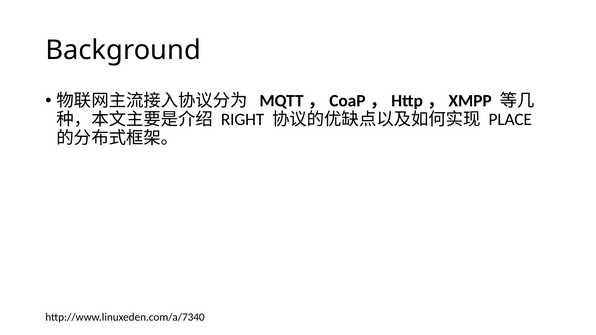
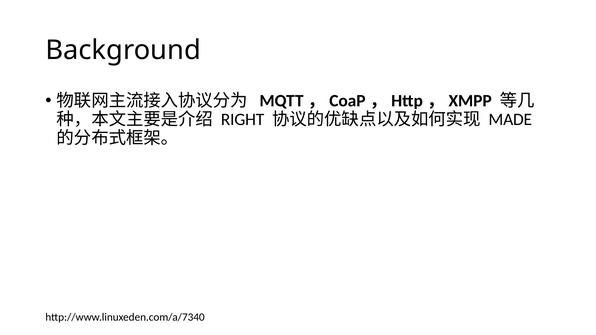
PLACE: PLACE -> MADE
